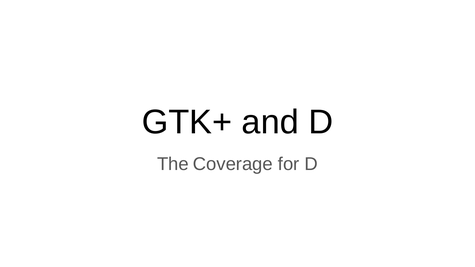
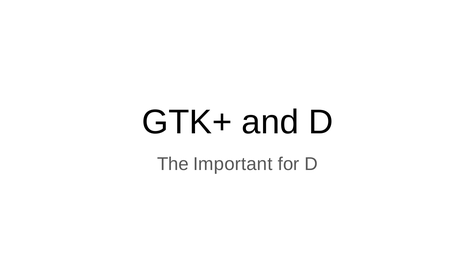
Coverage: Coverage -> Important
